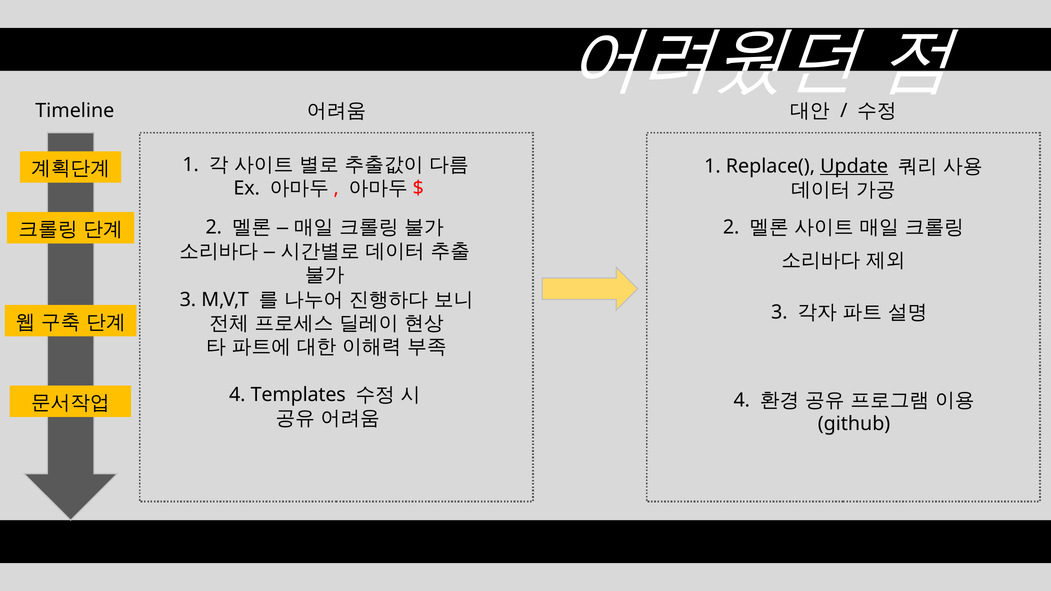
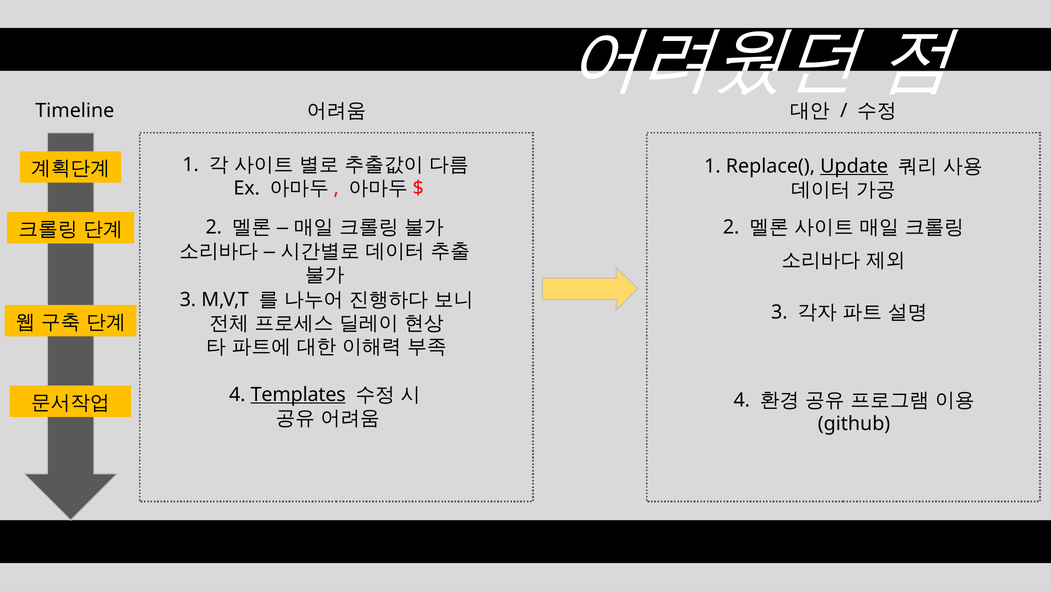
Templates underline: none -> present
